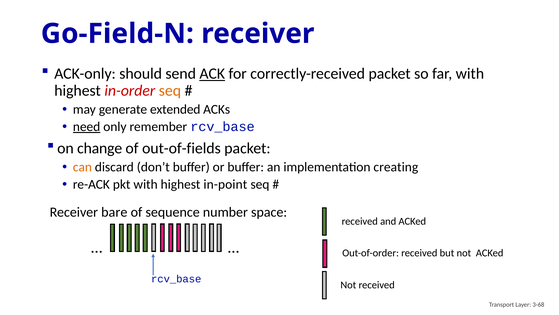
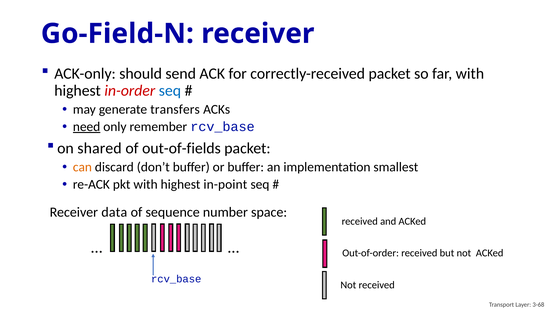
ACK underline: present -> none
seq at (170, 91) colour: orange -> blue
extended: extended -> transfers
change: change -> shared
creating: creating -> smallest
bare: bare -> data
